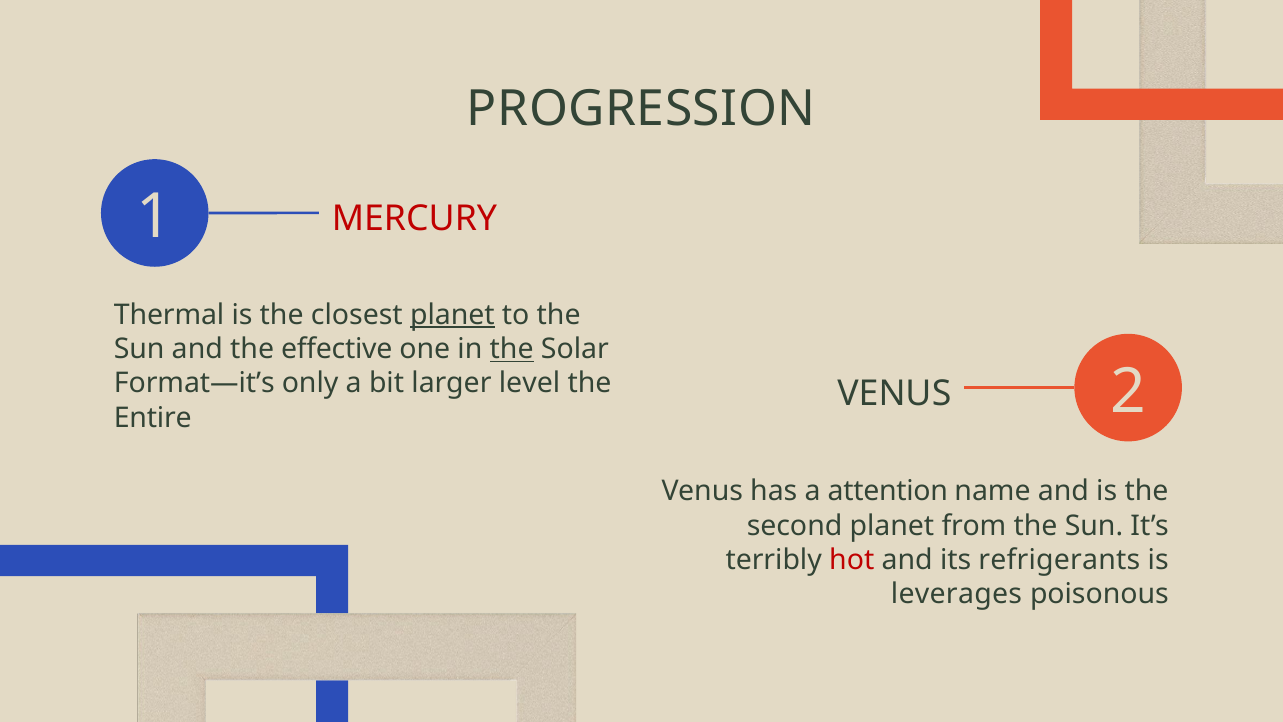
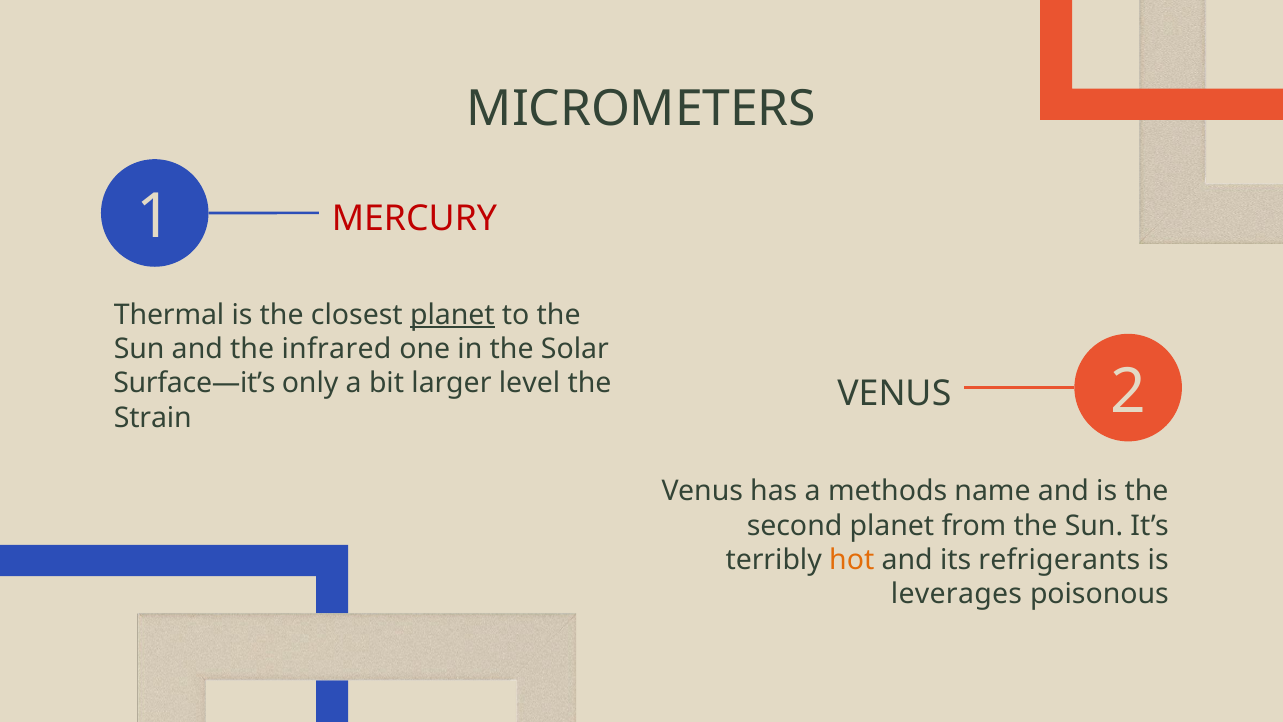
PROGRESSION: PROGRESSION -> MICROMETERS
effective: effective -> infrared
the at (512, 349) underline: present -> none
Format—it’s: Format—it’s -> Surface—it’s
Entire: Entire -> Strain
attention: attention -> methods
hot colour: red -> orange
